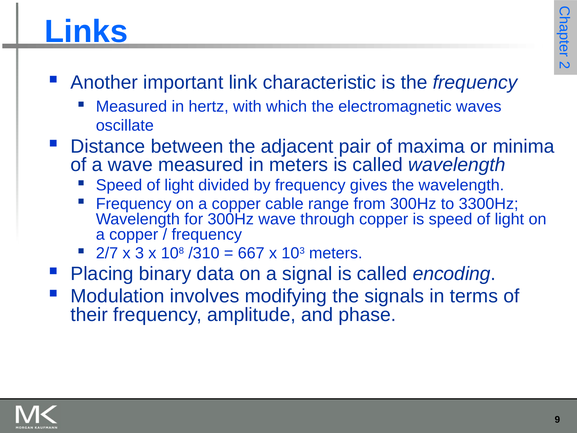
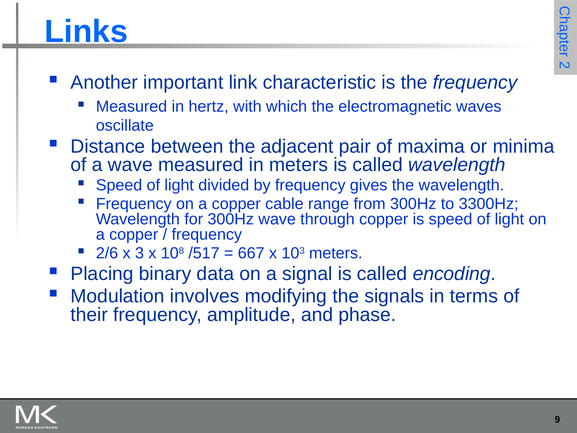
2/7: 2/7 -> 2/6
/310: /310 -> /517
